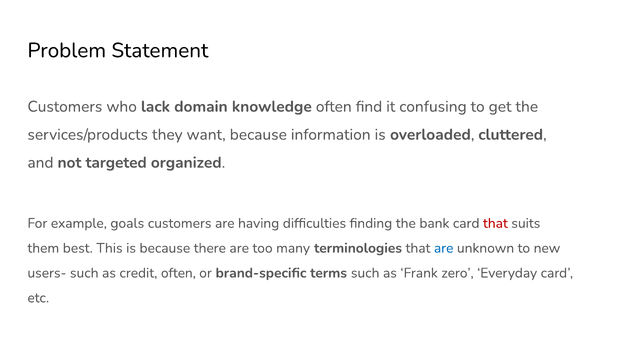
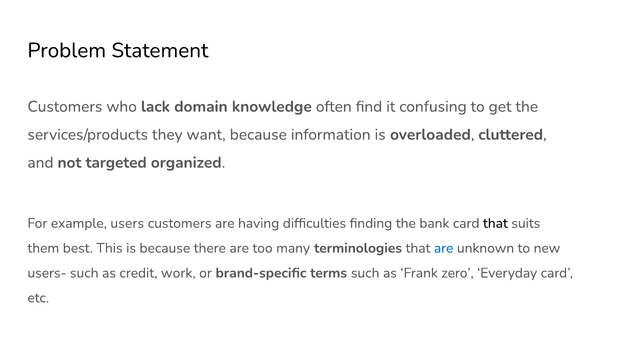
goals: goals -> users
that at (495, 223) colour: red -> black
credit often: often -> work
